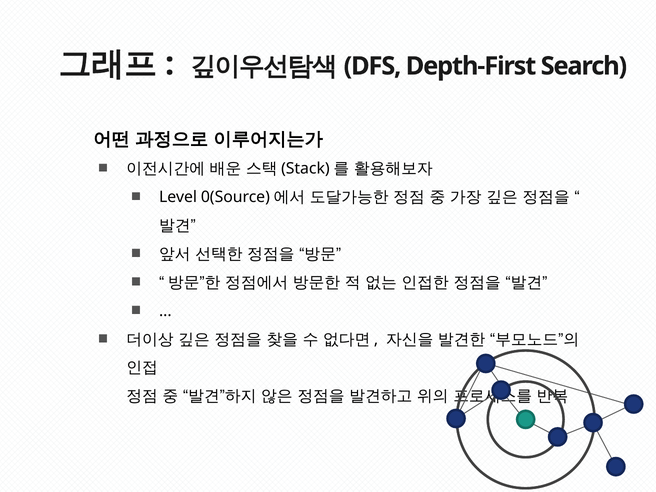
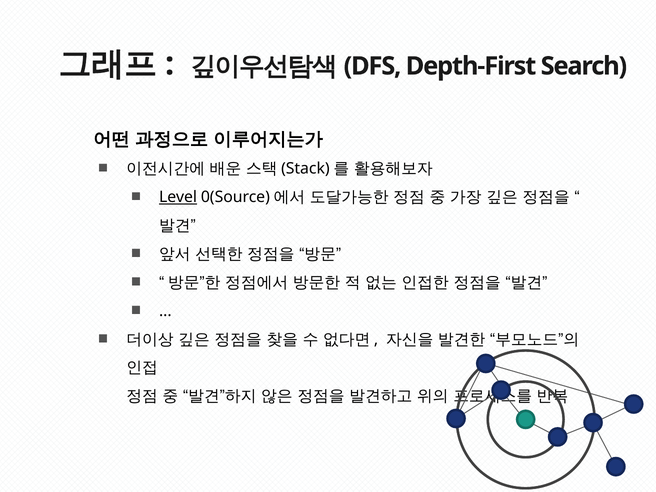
Level underline: none -> present
